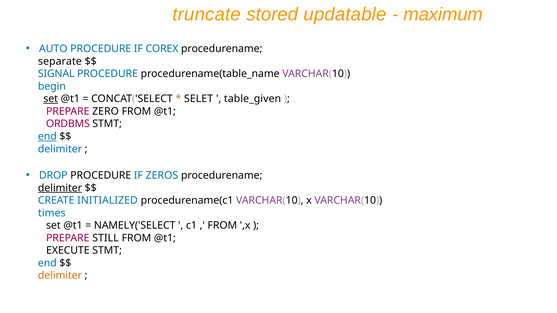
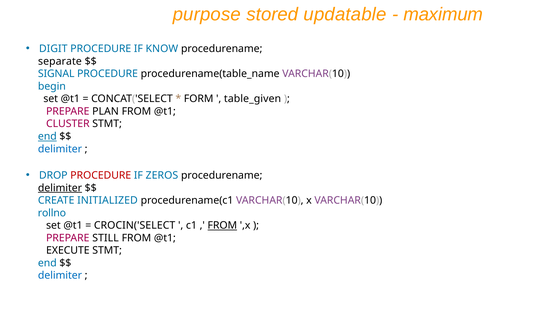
truncate: truncate -> purpose
AUTO: AUTO -> DIGIT
COREX: COREX -> KNOW
set at (51, 99) underline: present -> none
SELET: SELET -> FORM
ZERO: ZERO -> PLAN
ORDBMS: ORDBMS -> CLUSTER
PROCEDURE at (101, 176) colour: black -> red
times: times -> rollno
NAMELY('SELECT: NAMELY('SELECT -> CROCIN('SELECT
FROM at (222, 226) underline: none -> present
delimiter at (60, 276) colour: orange -> blue
